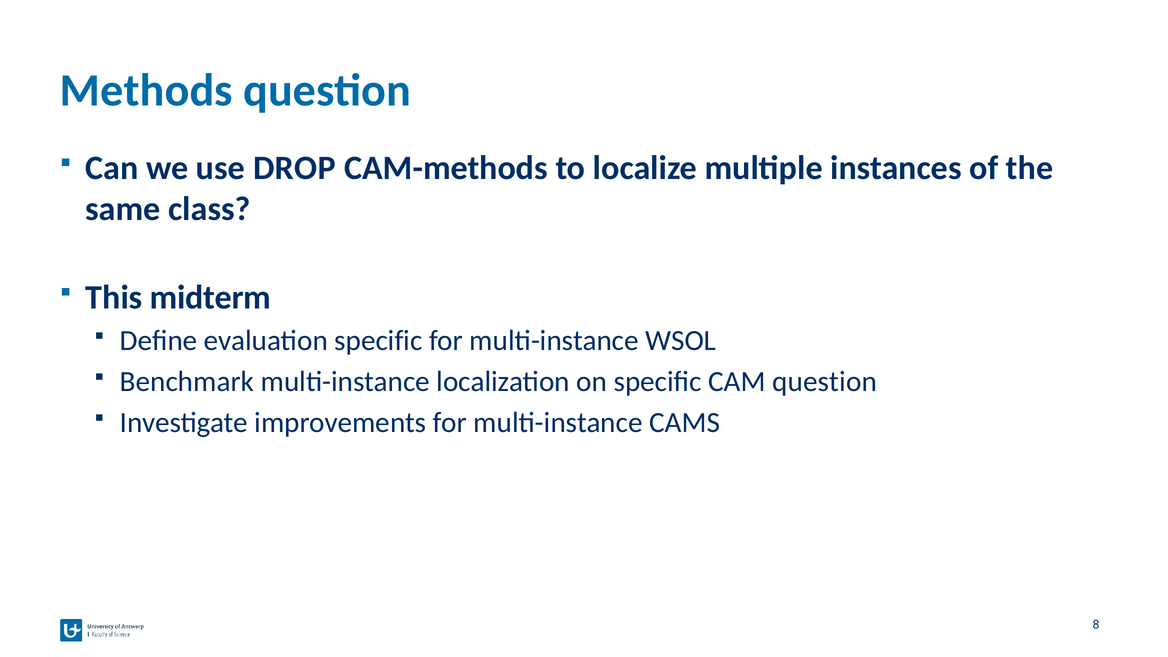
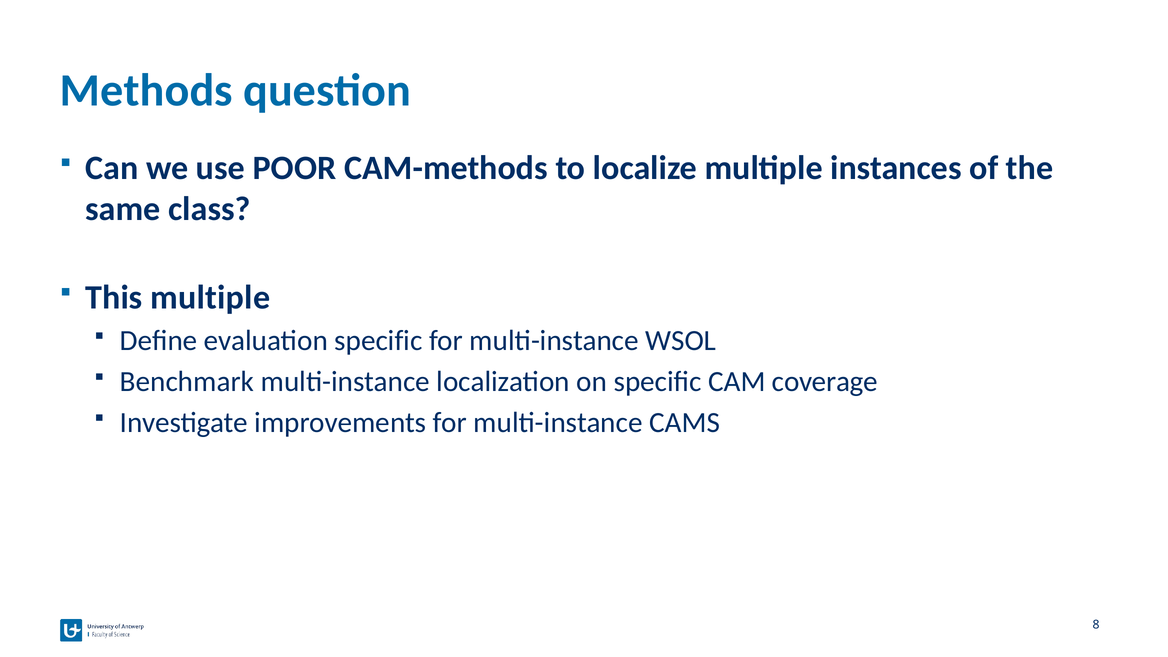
DROP: DROP -> POOR
This midterm: midterm -> multiple
CAM question: question -> coverage
